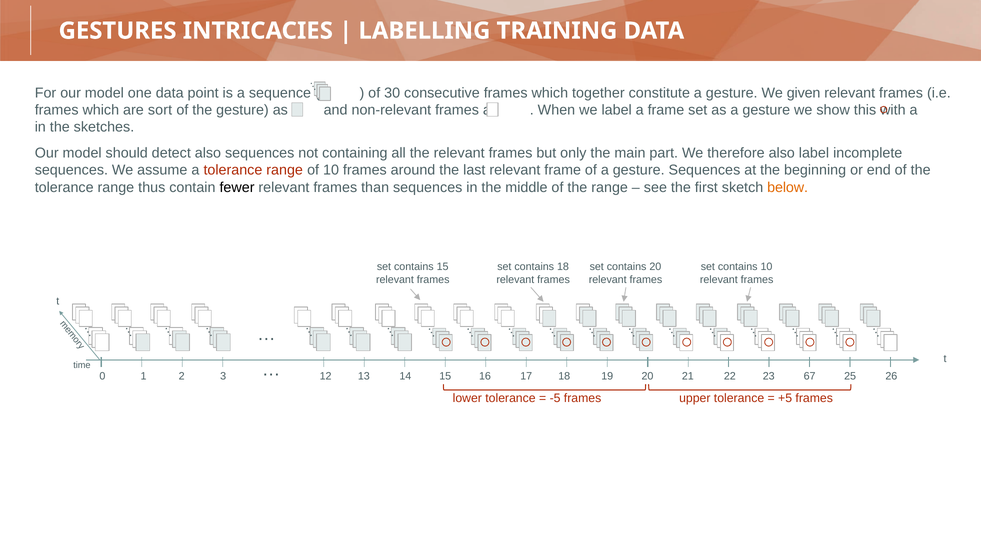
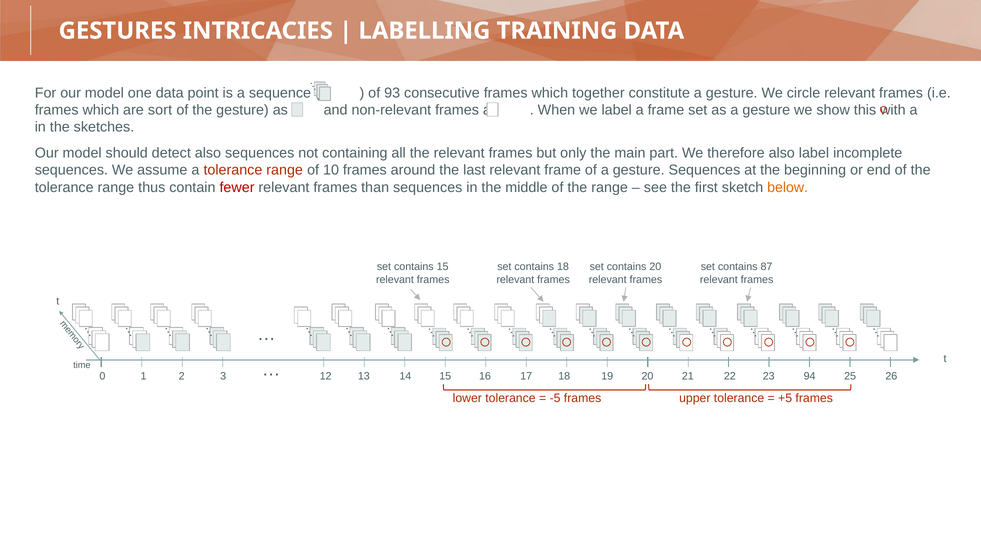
30: 30 -> 93
given: given -> circle
fewer colour: black -> red
contains 10: 10 -> 87
67: 67 -> 94
